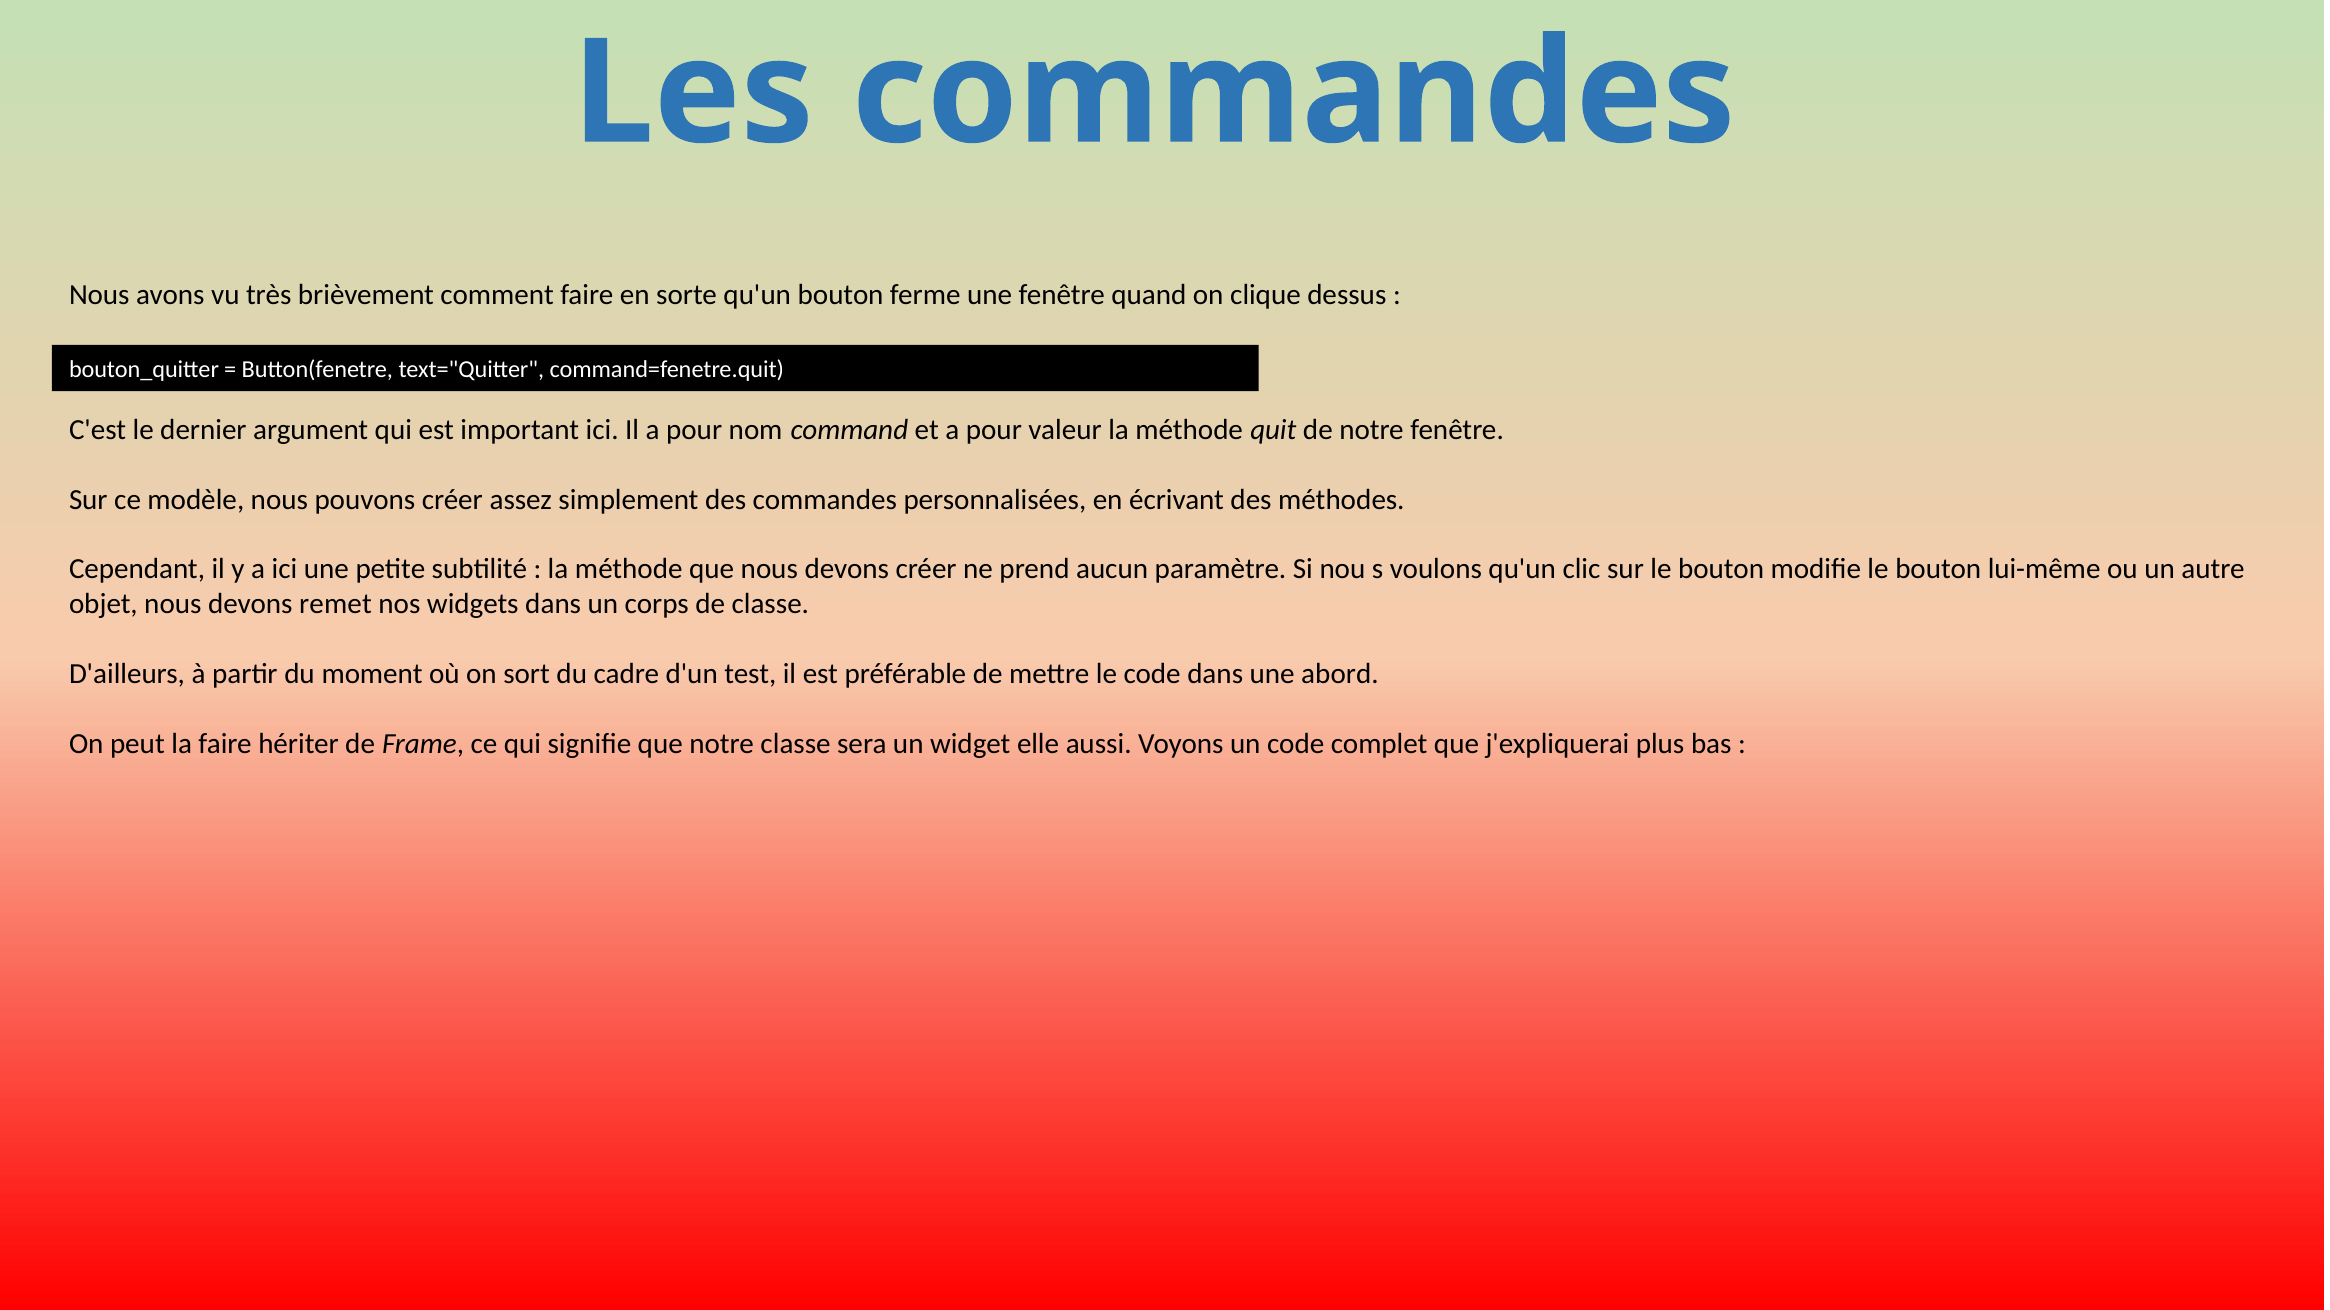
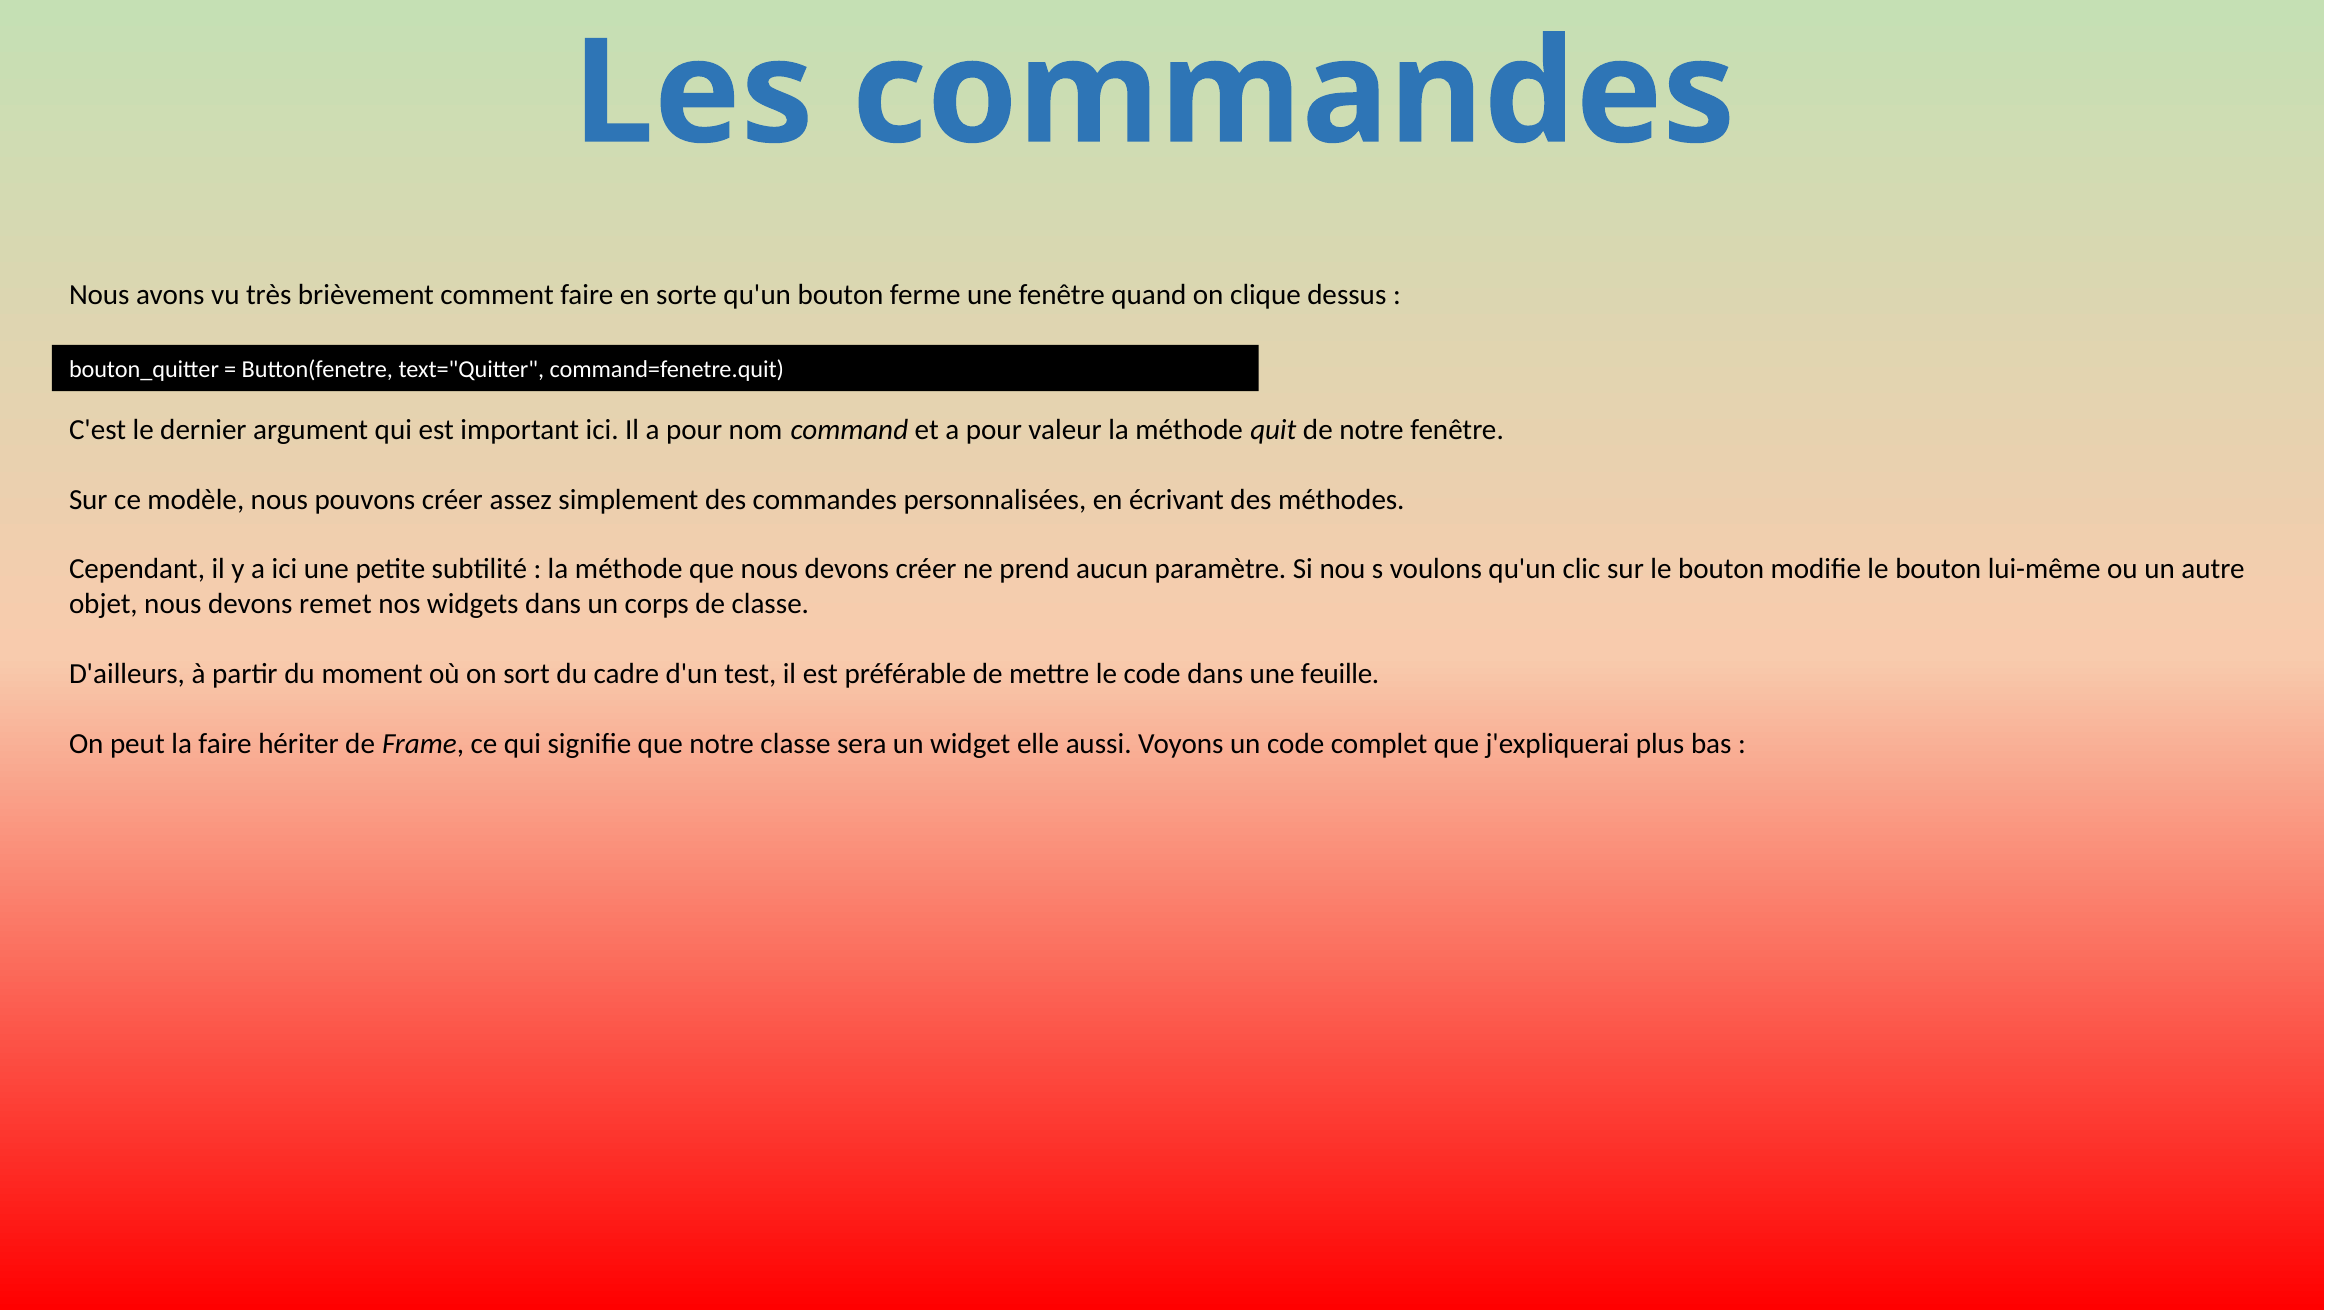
abord: abord -> feuille
